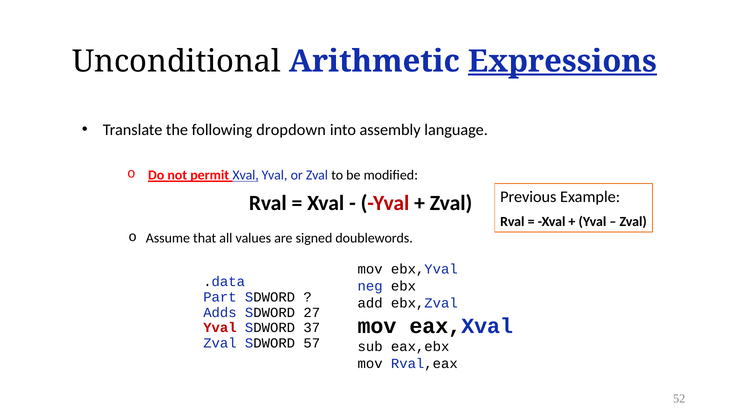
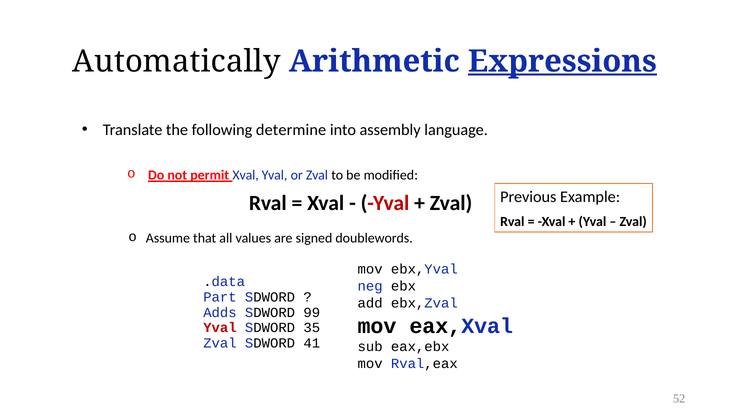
Unconditional: Unconditional -> Automatically
dropdown: dropdown -> determine
Xval at (246, 175) underline: present -> none
27: 27 -> 99
37: 37 -> 35
57: 57 -> 41
